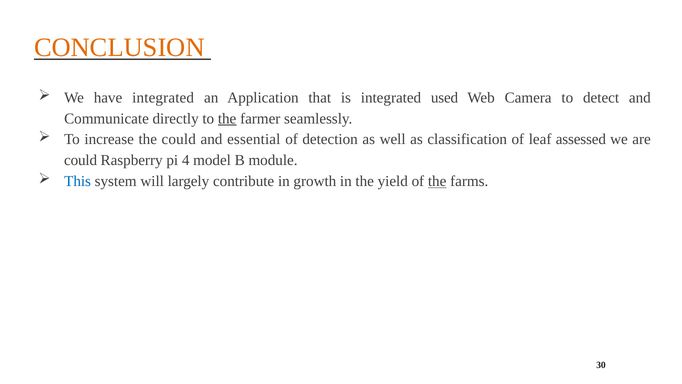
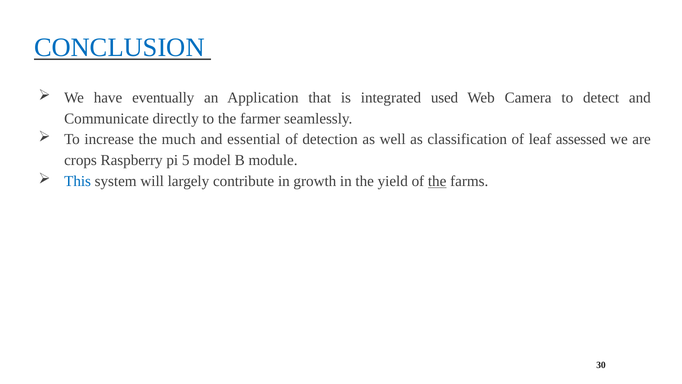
CONCLUSION colour: orange -> blue
have integrated: integrated -> eventually
the at (227, 118) underline: present -> none
the could: could -> much
could at (81, 160): could -> crops
4: 4 -> 5
